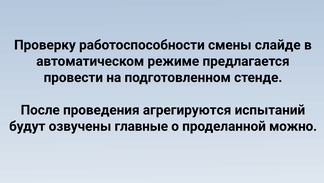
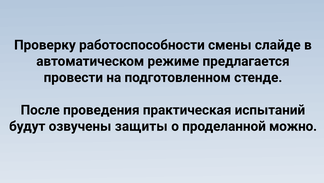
агрегируются: агрегируются -> практическая
главные: главные -> защиты
